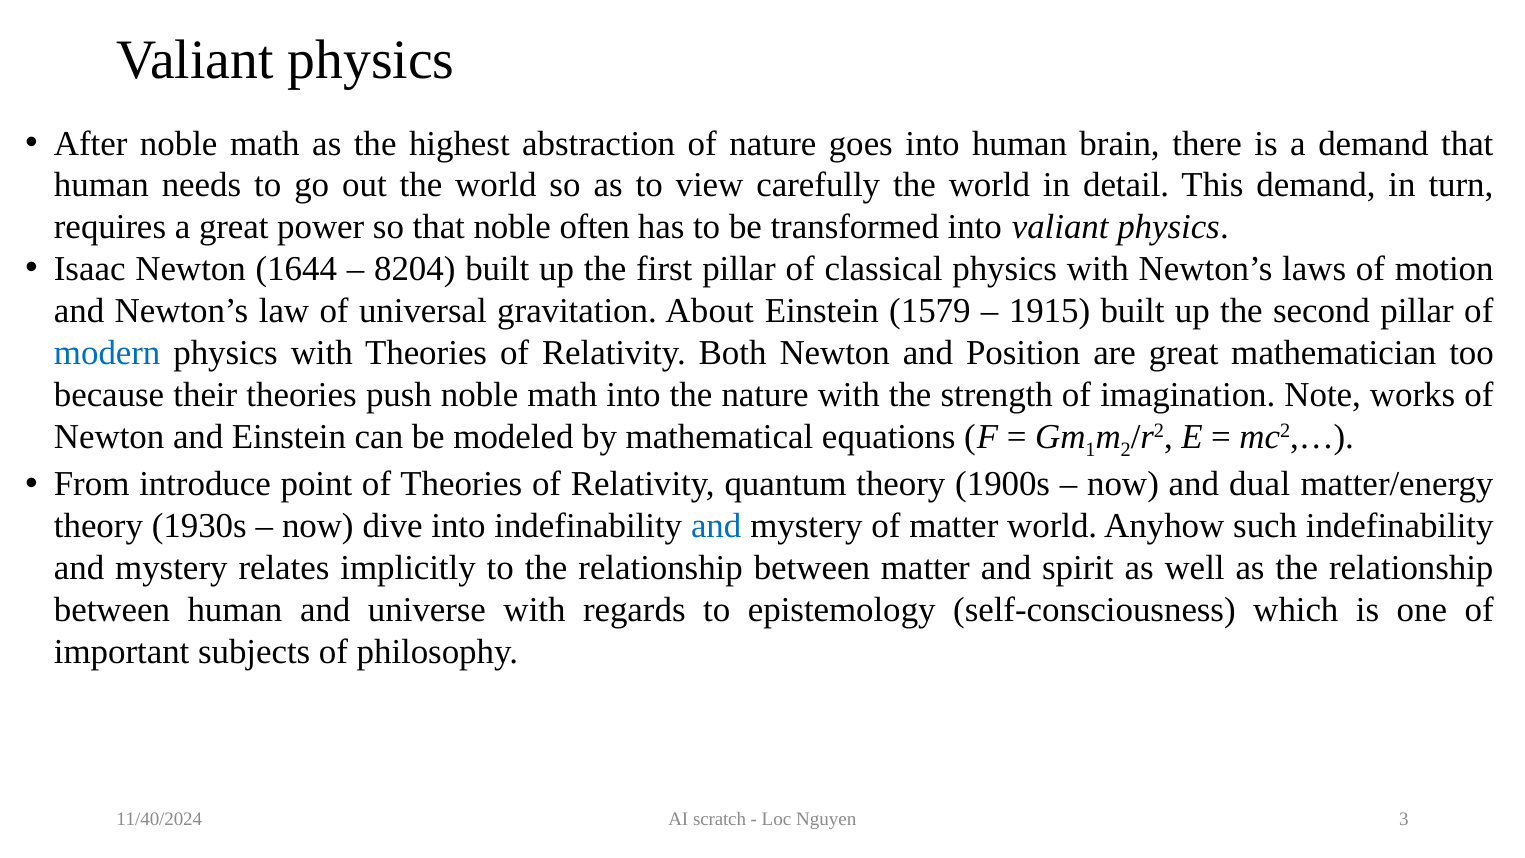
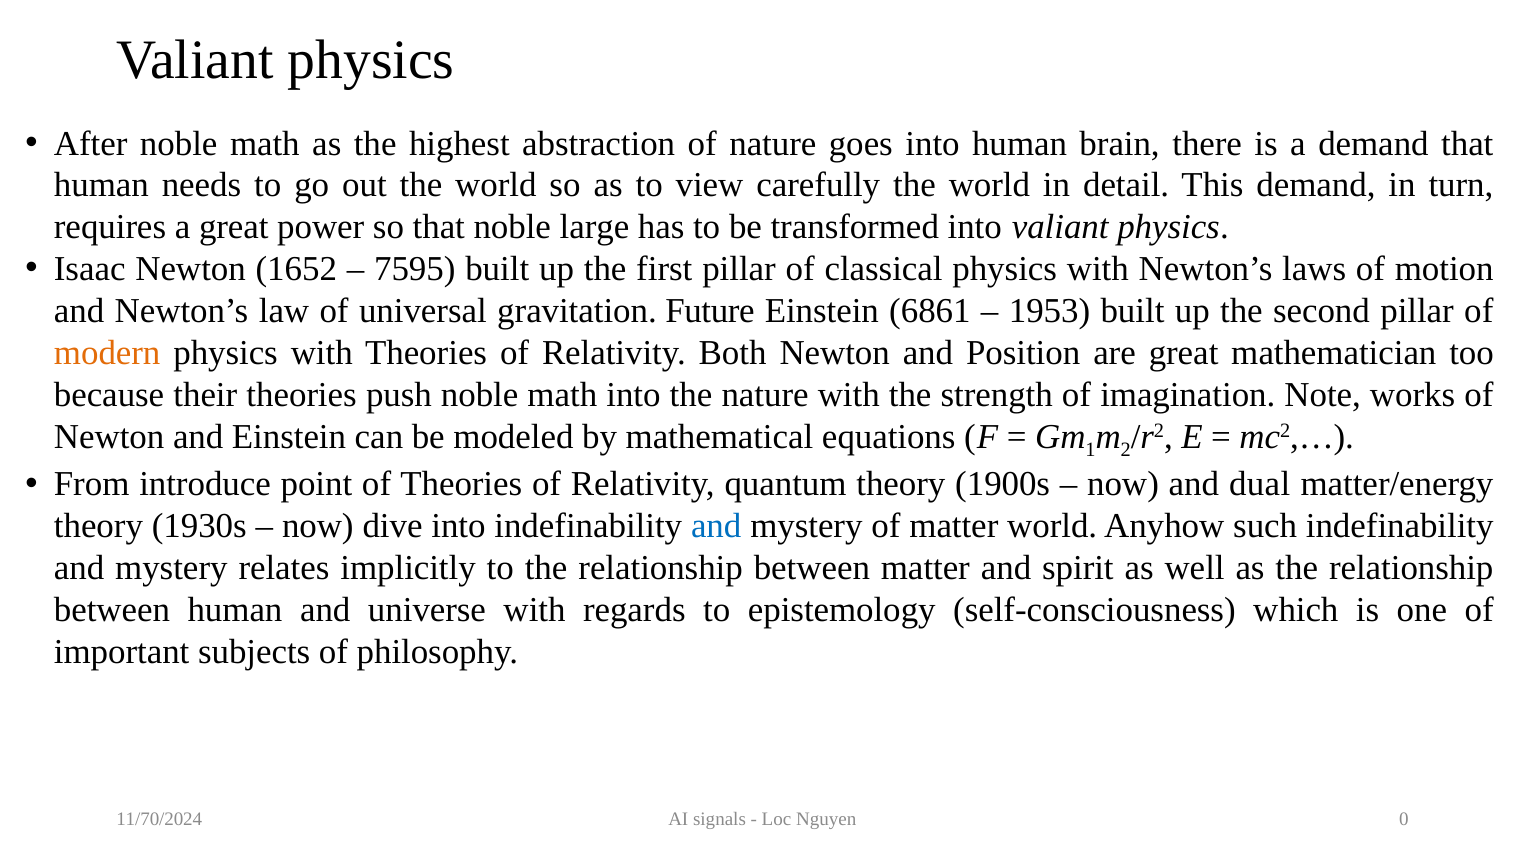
often: often -> large
1644: 1644 -> 1652
8204: 8204 -> 7595
About: About -> Future
1579: 1579 -> 6861
1915: 1915 -> 1953
modern colour: blue -> orange
11/40/2024: 11/40/2024 -> 11/70/2024
scratch: scratch -> signals
3: 3 -> 0
